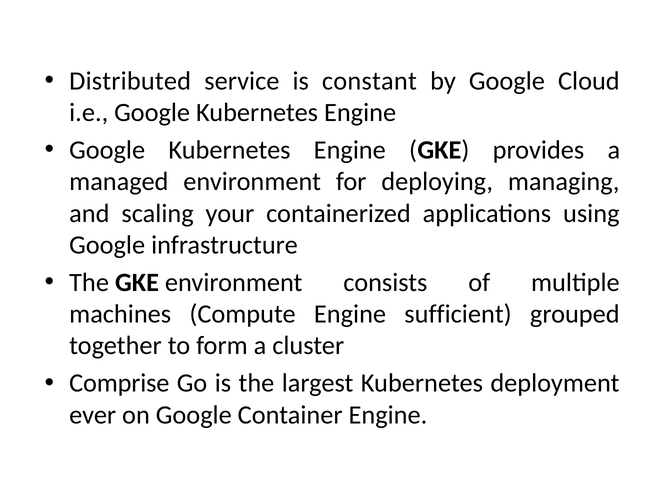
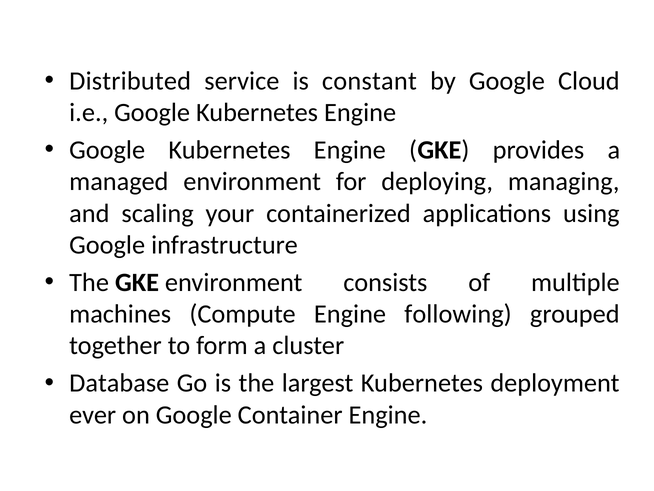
sufficient: sufficient -> following
Comprise: Comprise -> Database
